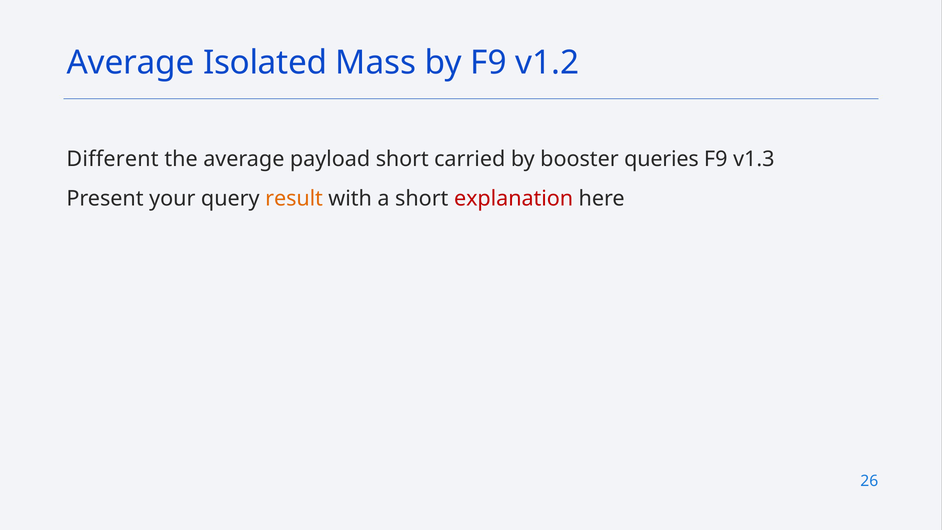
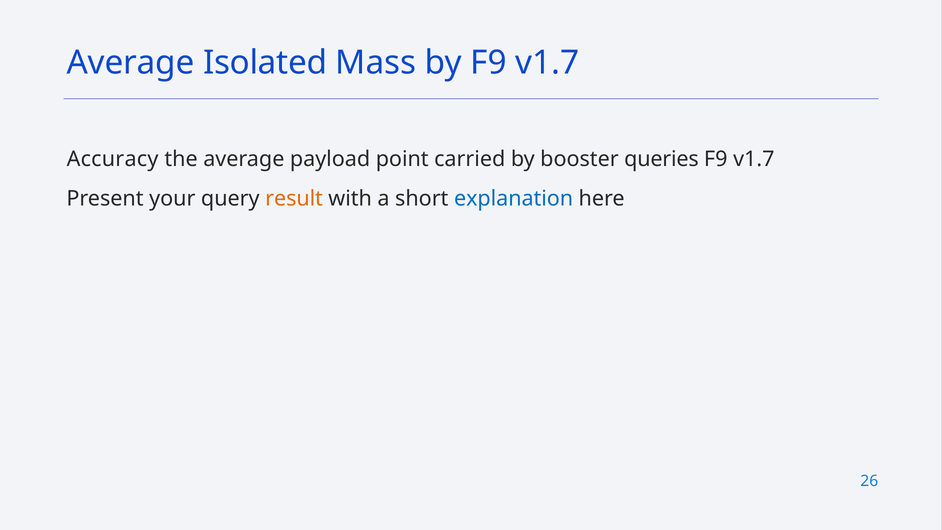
by F9 v1.2: v1.2 -> v1.7
Different: Different -> Accuracy
payload short: short -> point
v1.3 at (754, 159): v1.3 -> v1.7
explanation colour: red -> blue
